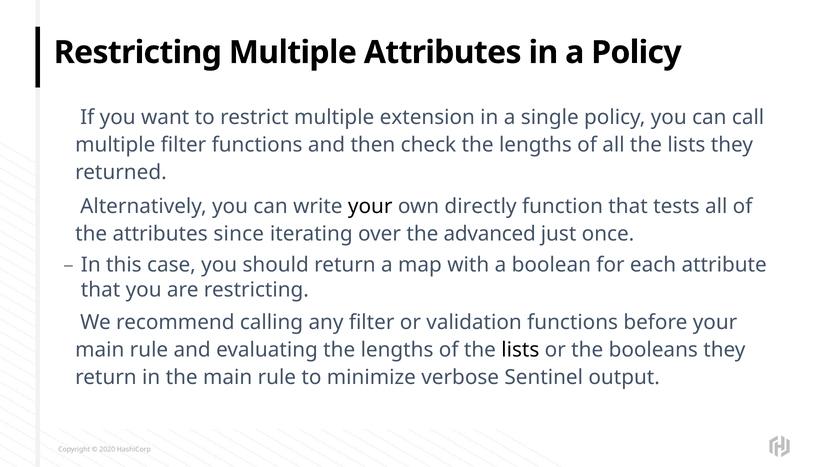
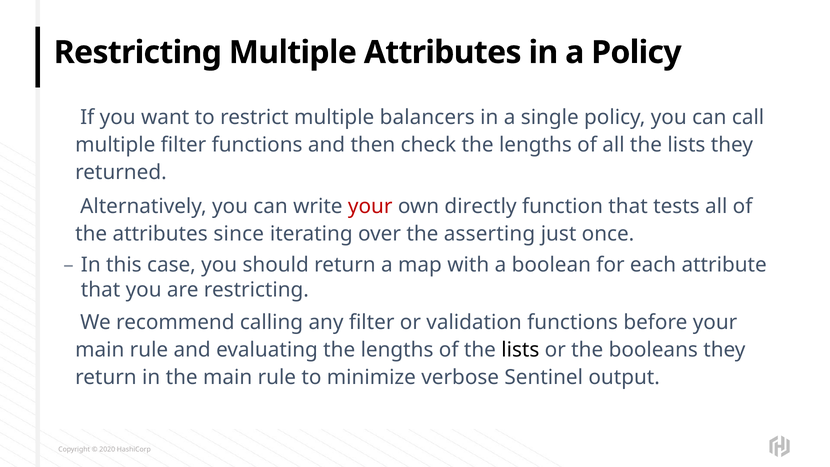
extension: extension -> balancers
your at (370, 206) colour: black -> red
advanced: advanced -> asserting
